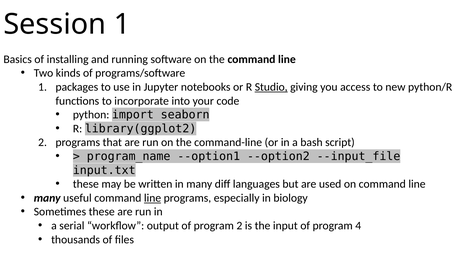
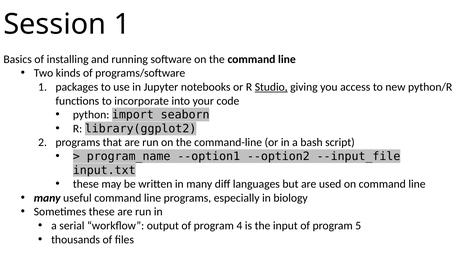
line at (153, 198) underline: present -> none
program 2: 2 -> 4
4: 4 -> 5
